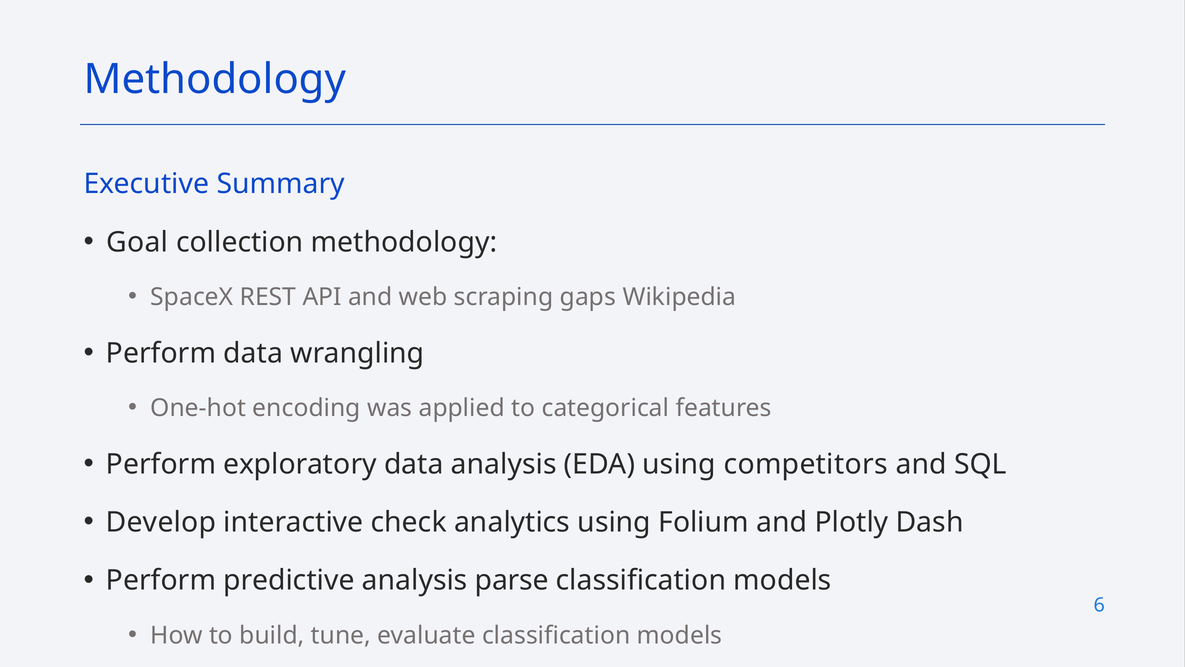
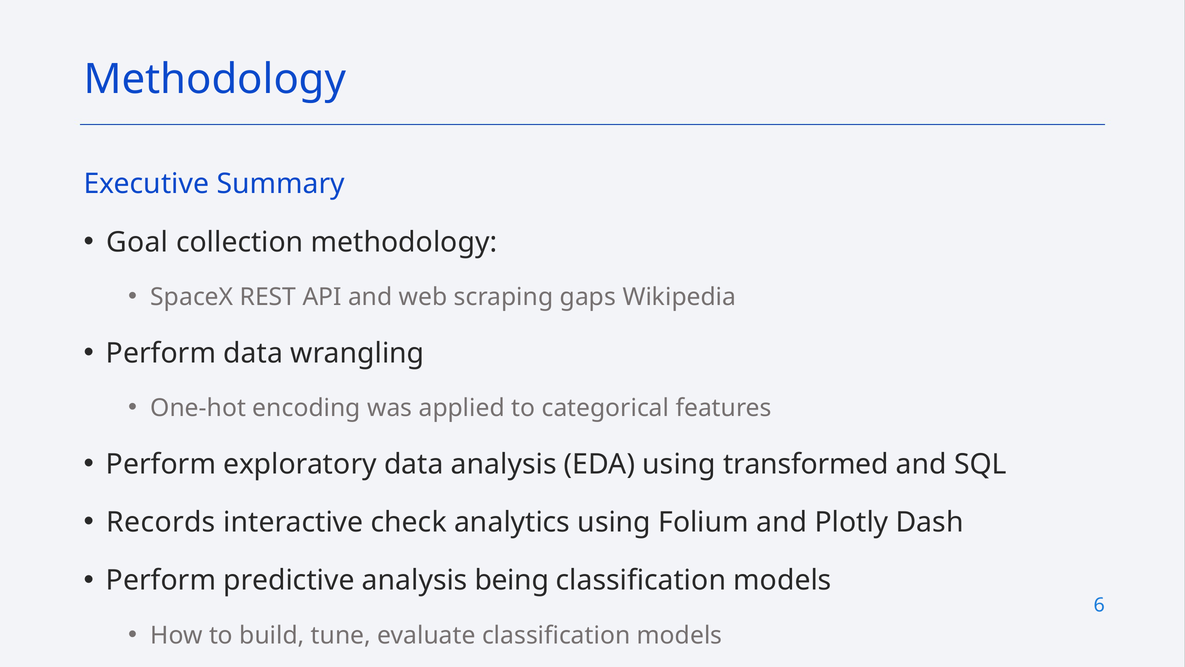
competitors: competitors -> transformed
Develop: Develop -> Records
parse: parse -> being
